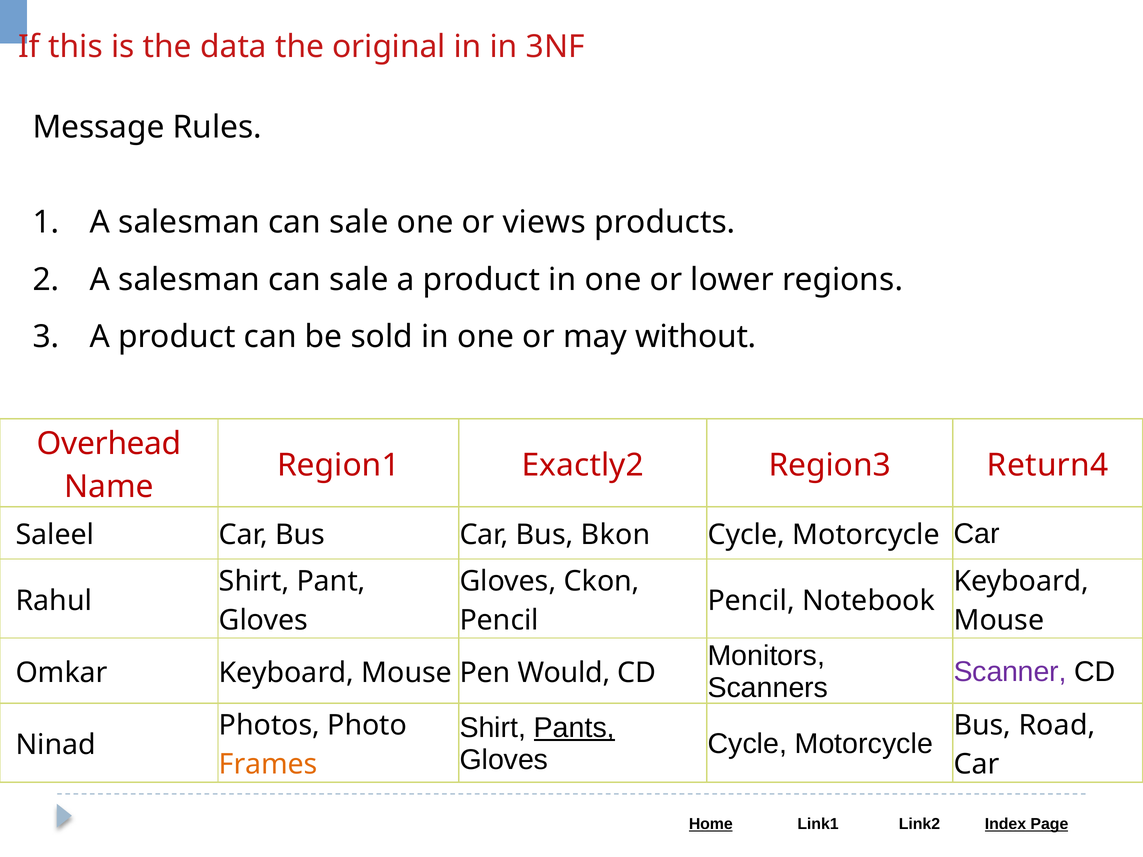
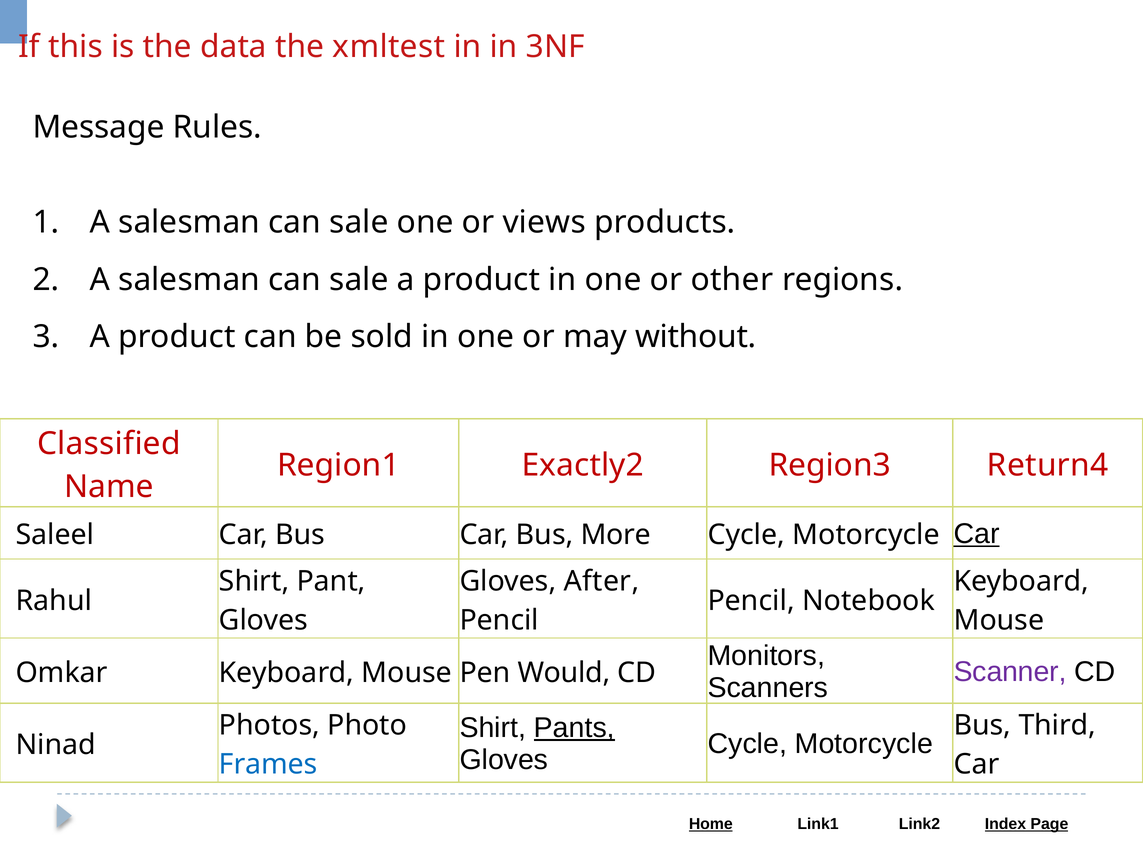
original: original -> xmltest
lower: lower -> other
Overhead: Overhead -> Classified
Bkon: Bkon -> More
Car at (977, 534) underline: none -> present
Ckon: Ckon -> After
Road: Road -> Third
Frames colour: orange -> blue
